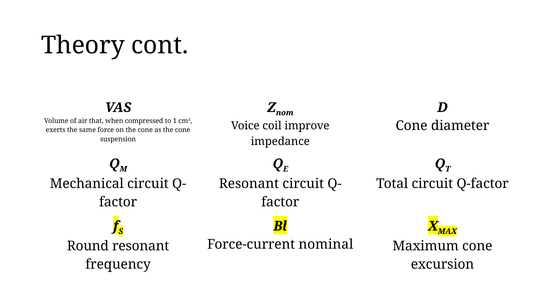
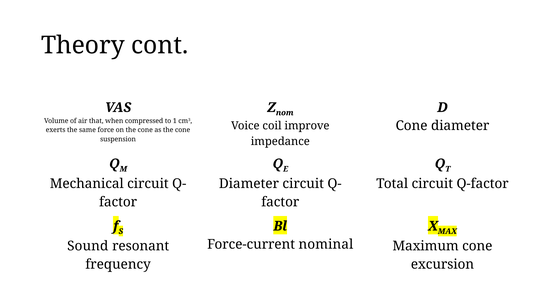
Resonant at (249, 184): Resonant -> Diameter
Round: Round -> Sound
